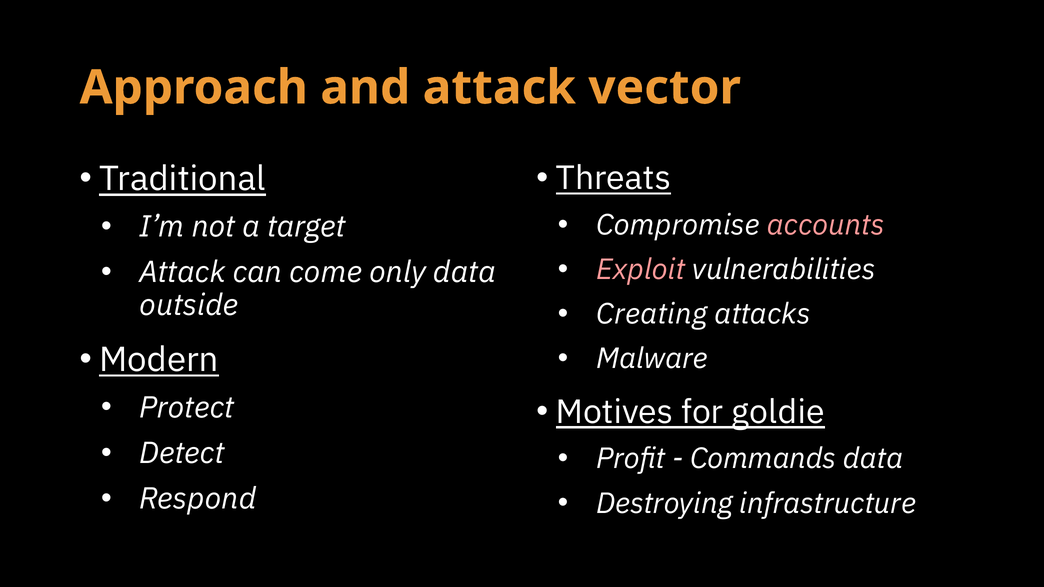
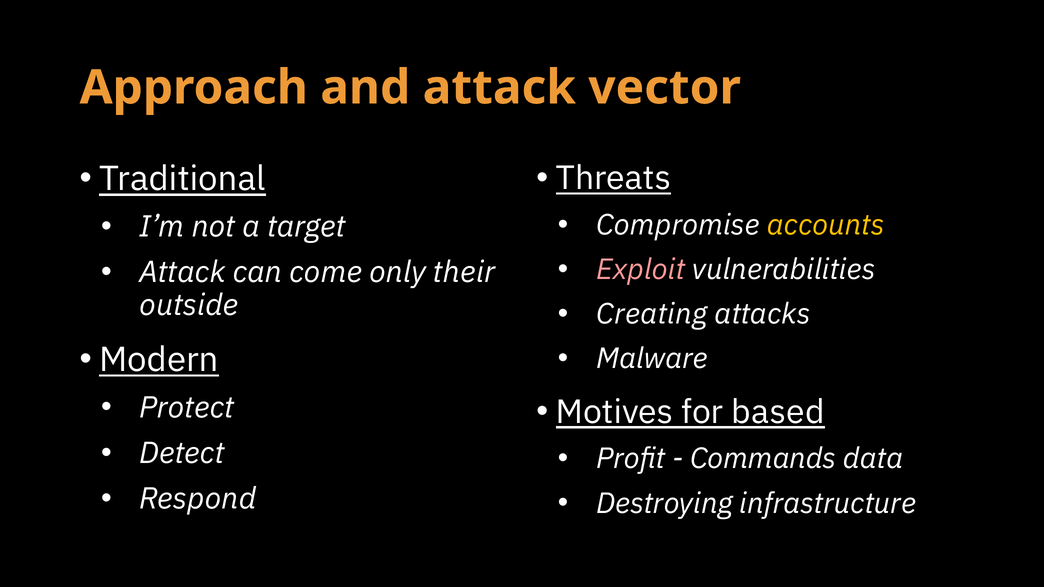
accounts colour: pink -> yellow
only data: data -> their
goldie: goldie -> based
